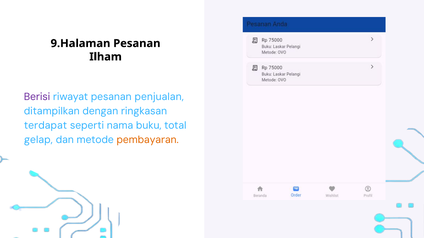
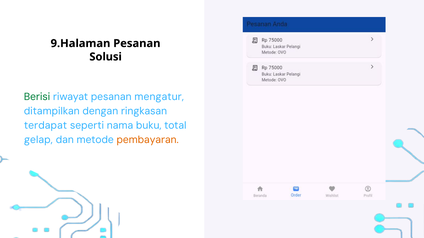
Ilham: Ilham -> Solusi
Berisi colour: purple -> green
penjualan: penjualan -> mengatur
